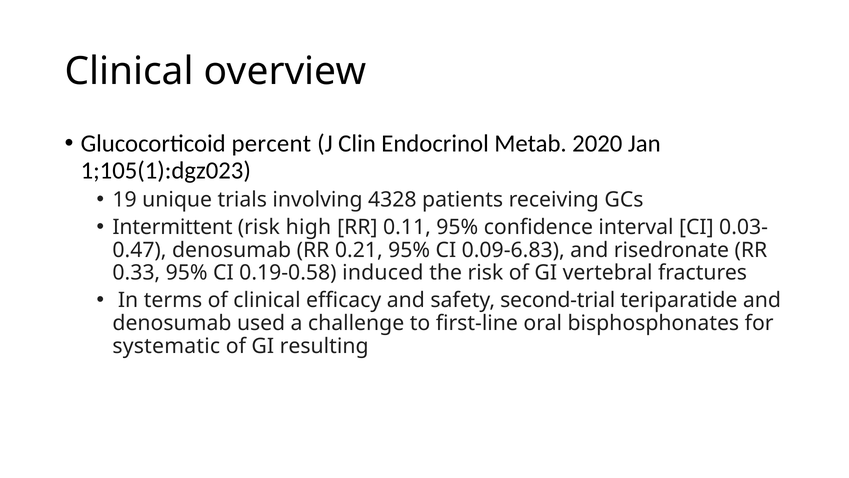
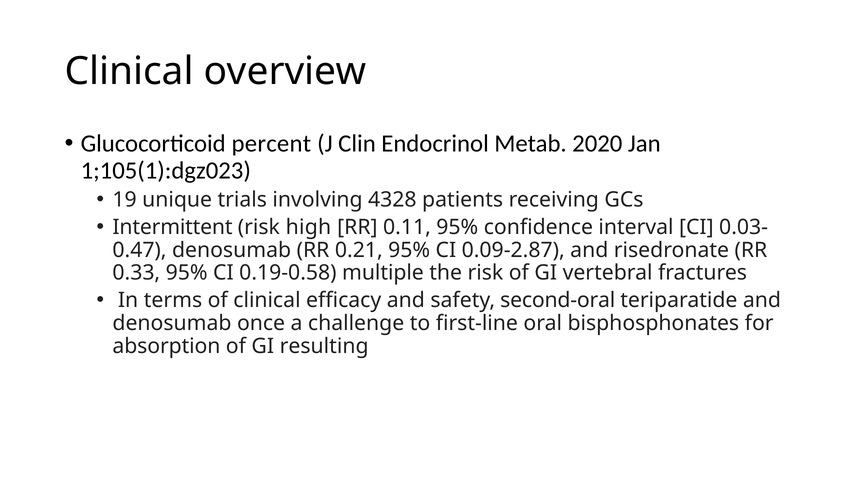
0.09-6.83: 0.09-6.83 -> 0.09-2.87
induced: induced -> multiple
second-trial: second-trial -> second-oral
used: used -> once
systematic: systematic -> absorption
